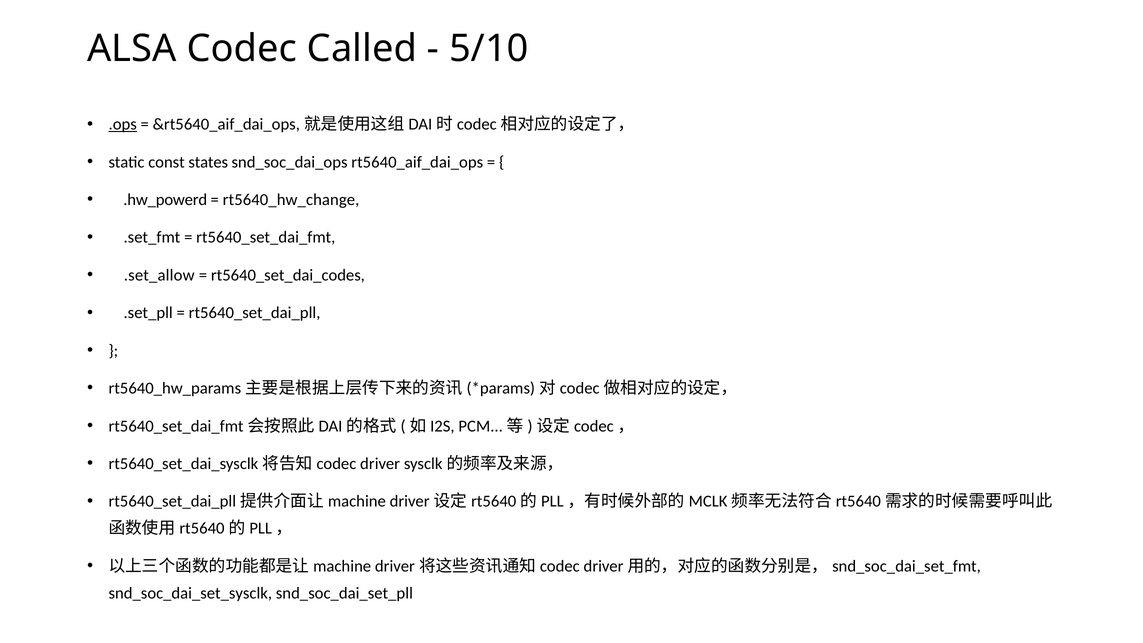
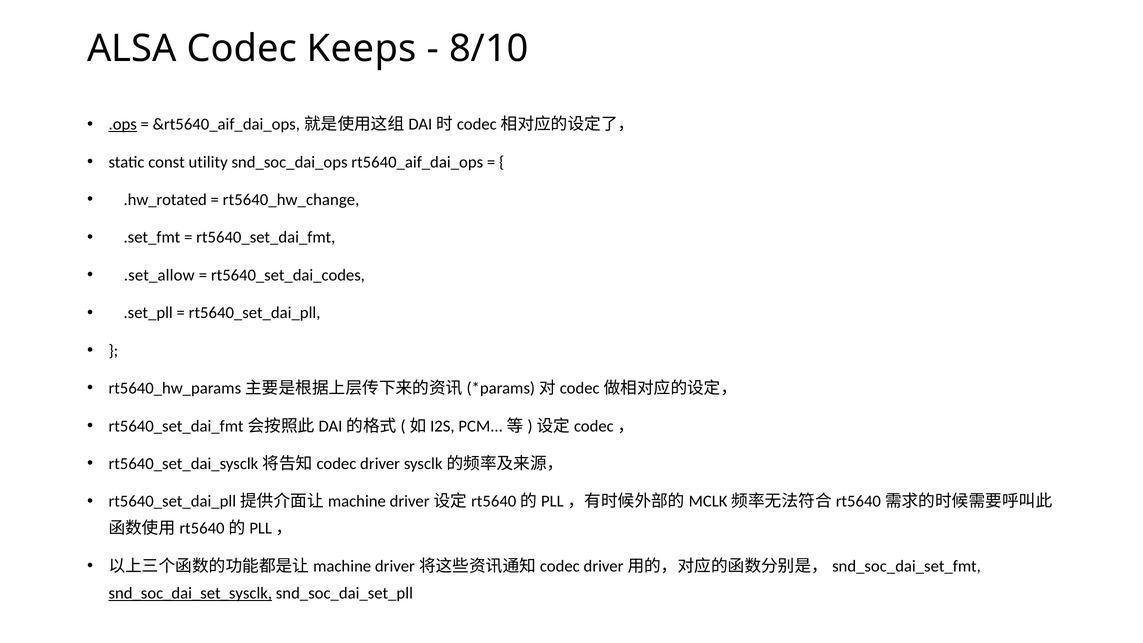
Called: Called -> Keeps
5/10: 5/10 -> 8/10
states: states -> utility
.hw_powerd: .hw_powerd -> .hw_rotated
snd_soc_dai_set_sysclk underline: none -> present
